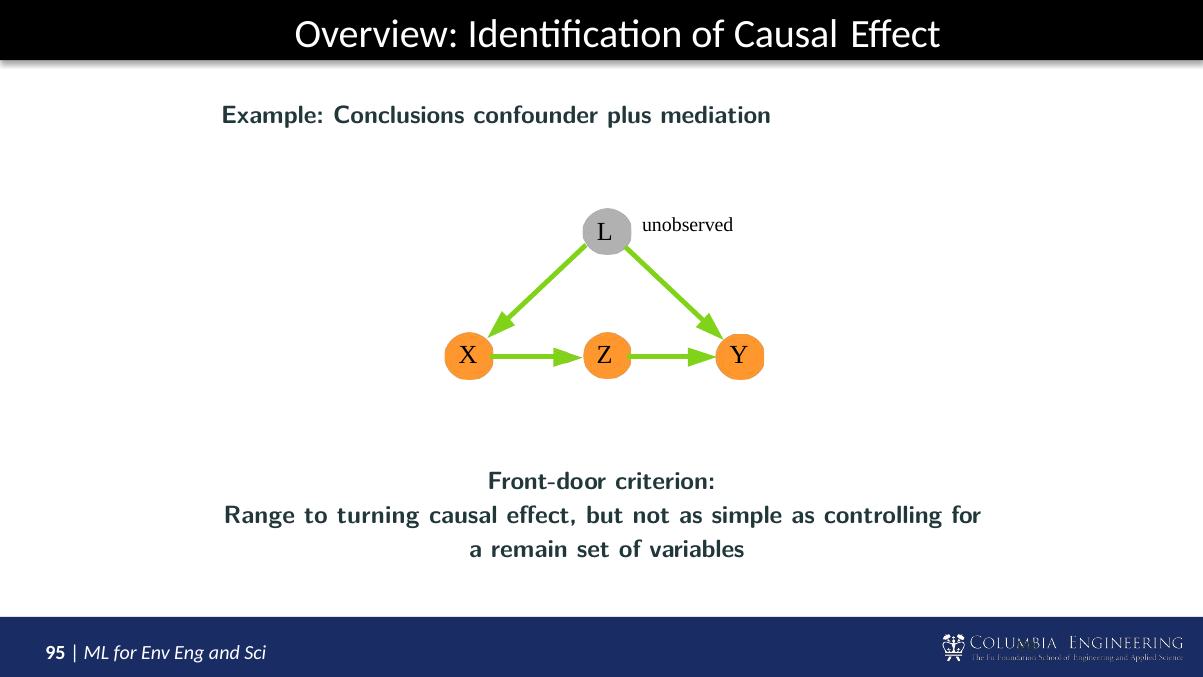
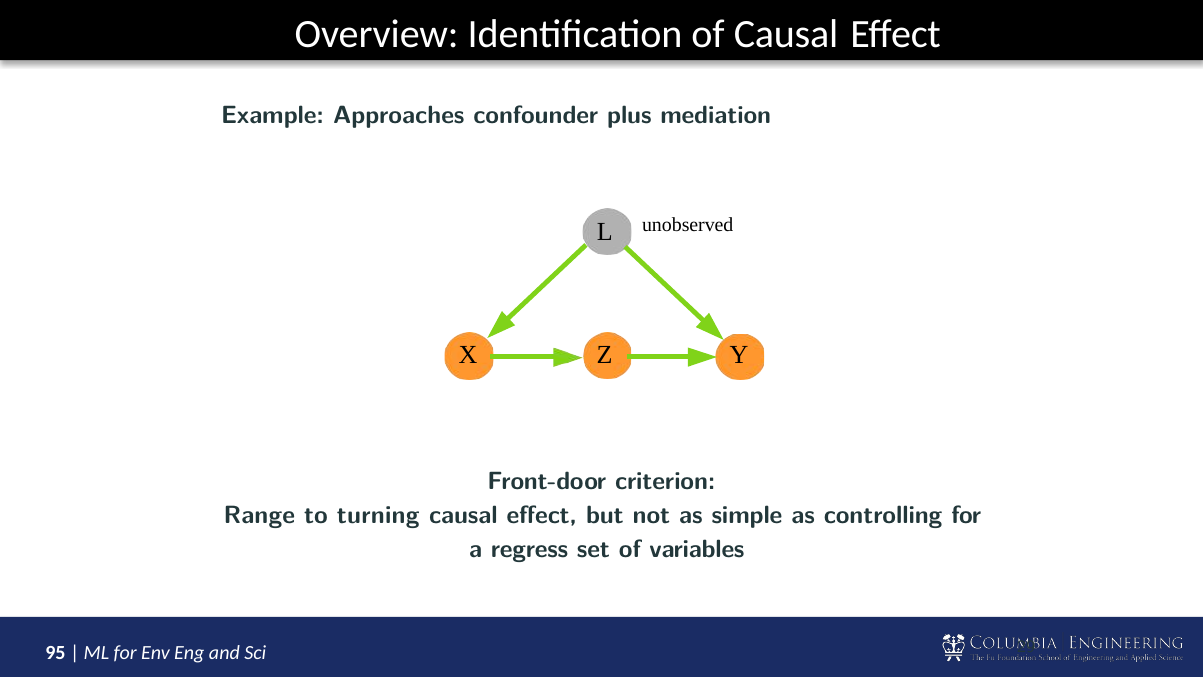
Conclusions: Conclusions -> Approaches
remain: remain -> regress
